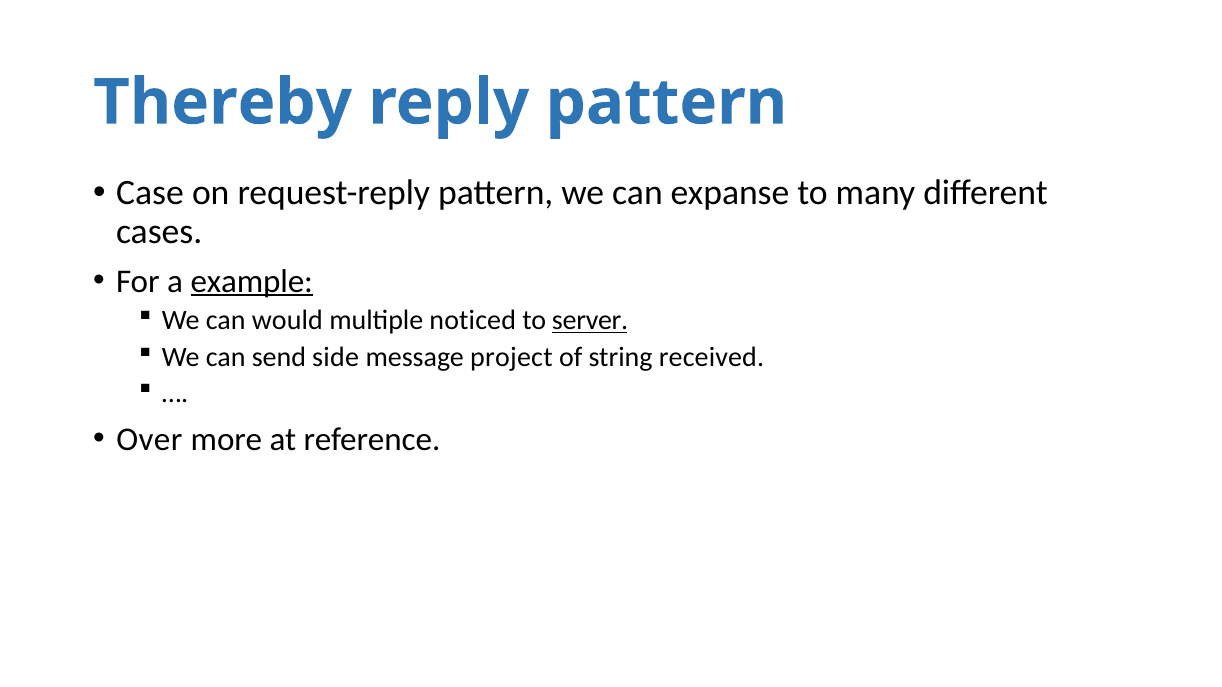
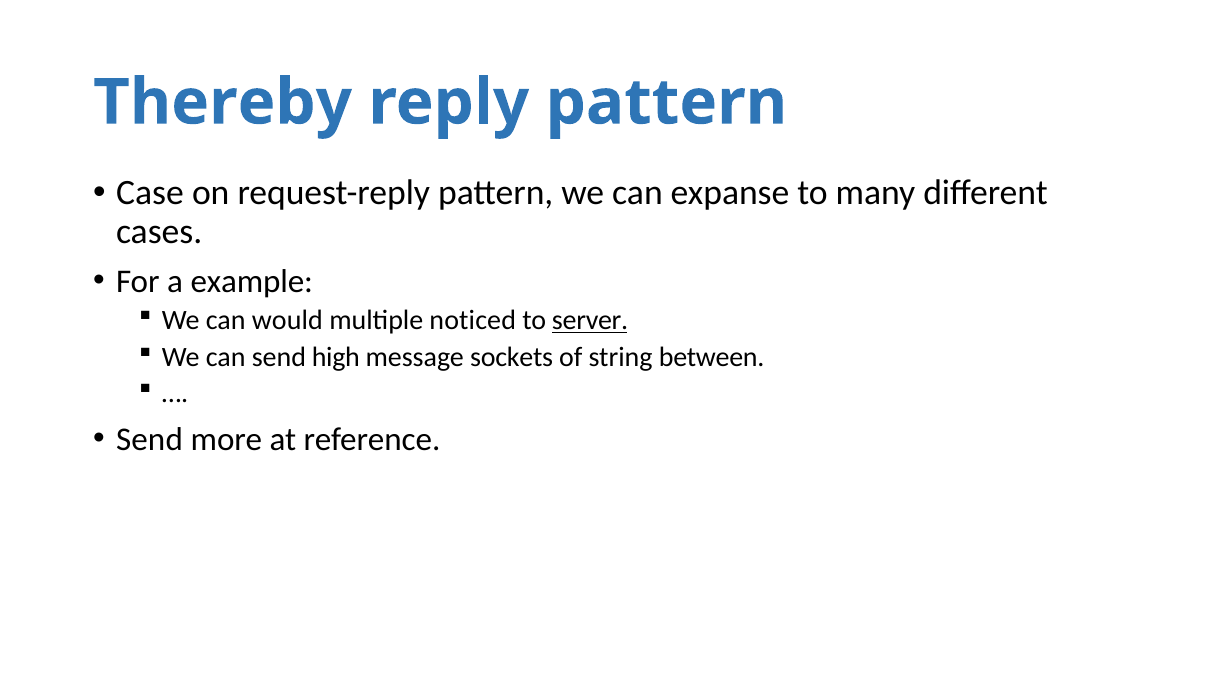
example underline: present -> none
side: side -> high
project: project -> sockets
received: received -> between
Over at (149, 440): Over -> Send
